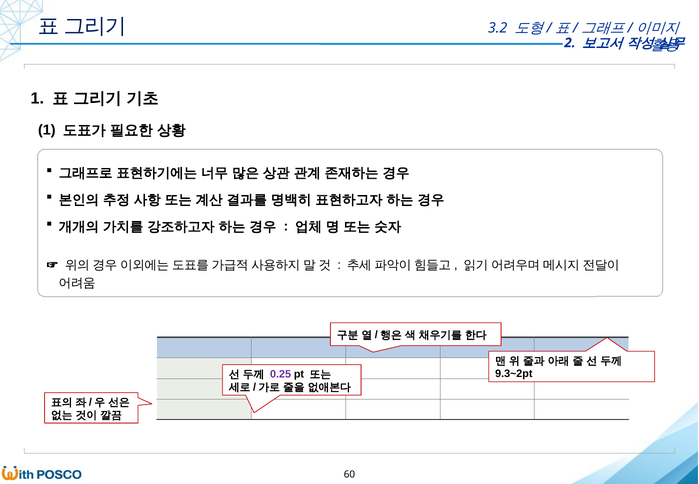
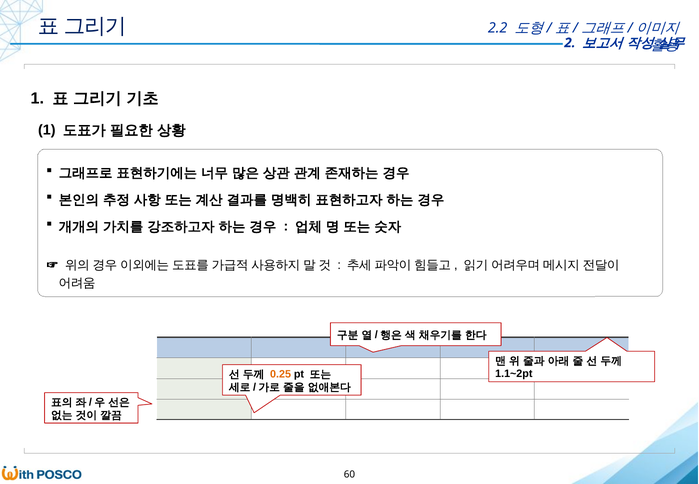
3.2: 3.2 -> 2.2
9.3~2pt: 9.3~2pt -> 1.1~2pt
0.25 colour: purple -> orange
